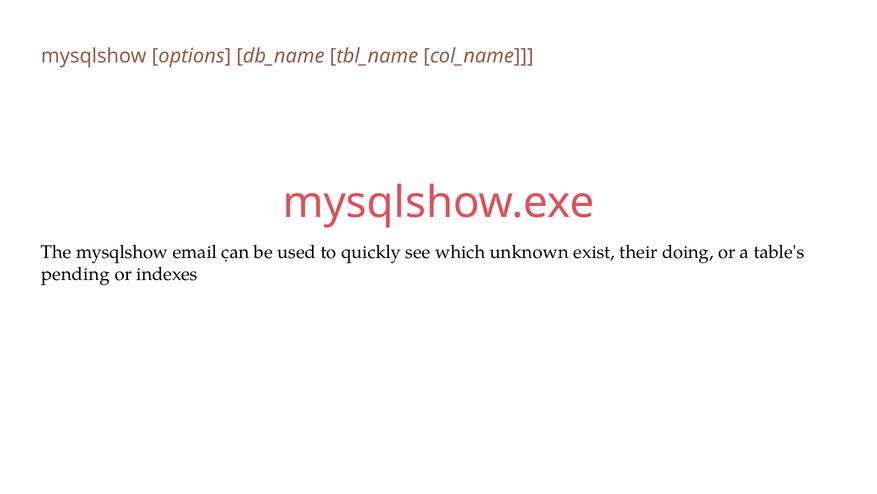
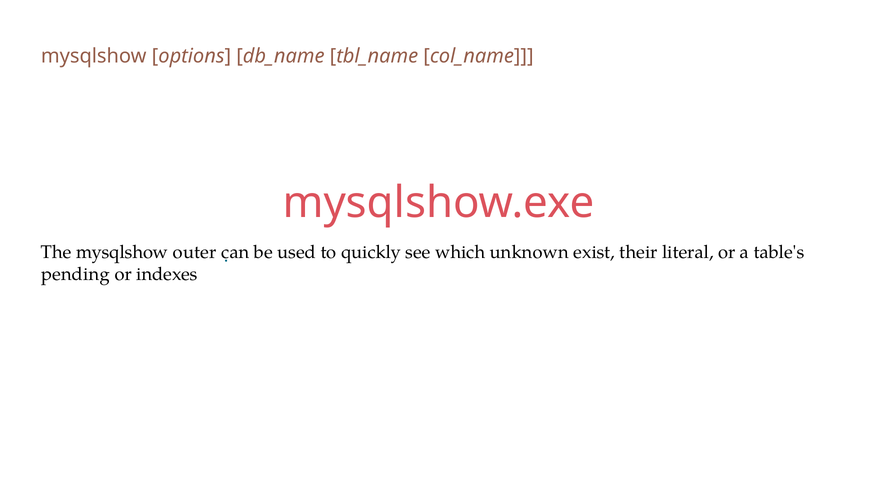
email: email -> outer
doing: doing -> literal
